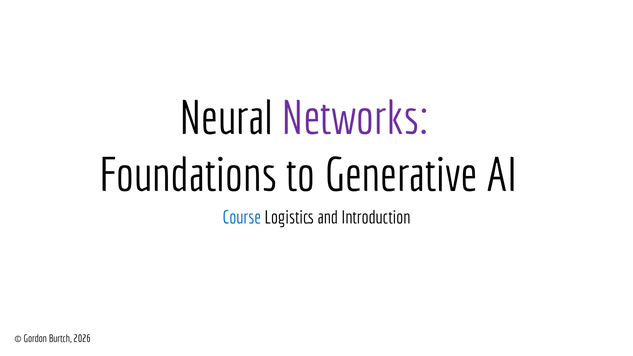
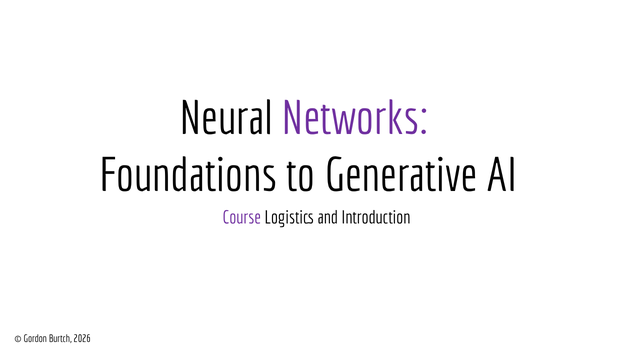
Course colour: blue -> purple
